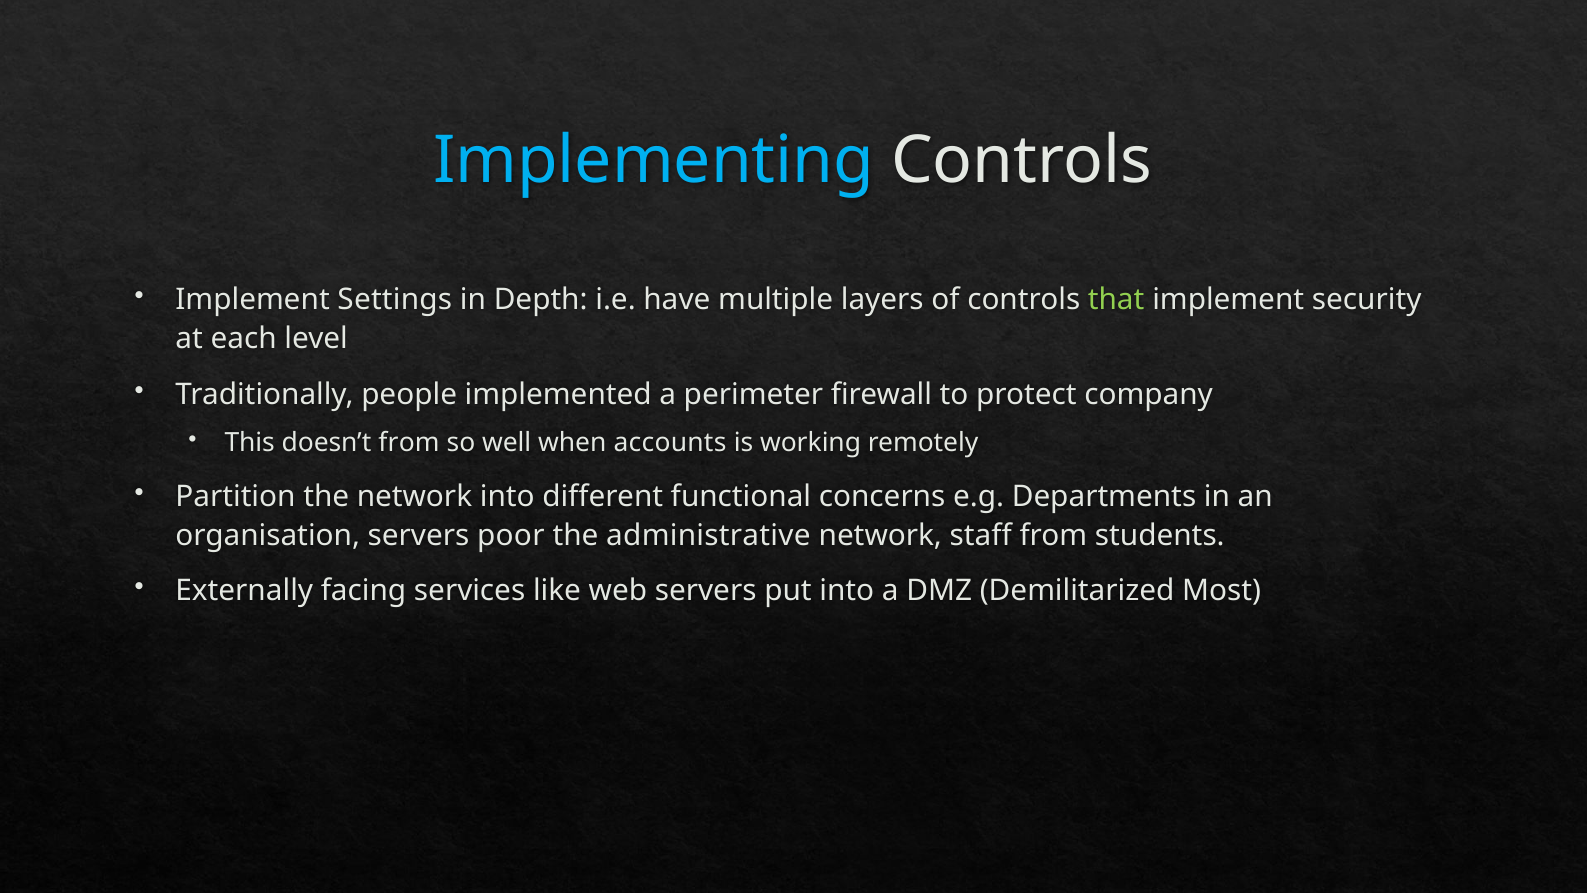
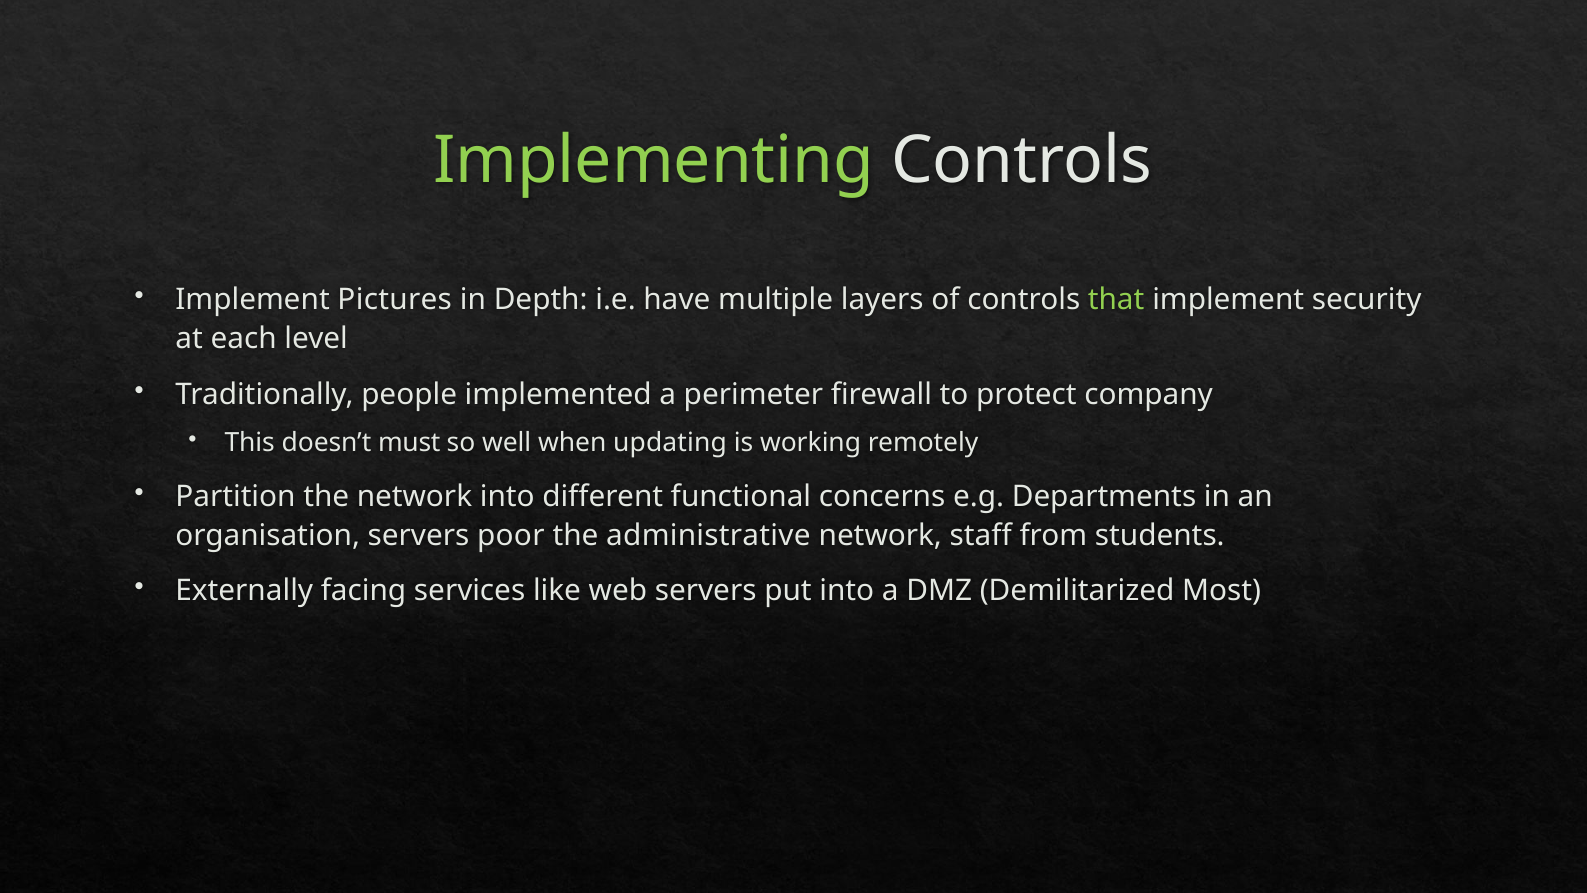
Implementing colour: light blue -> light green
Settings: Settings -> Pictures
doesn’t from: from -> must
accounts: accounts -> updating
